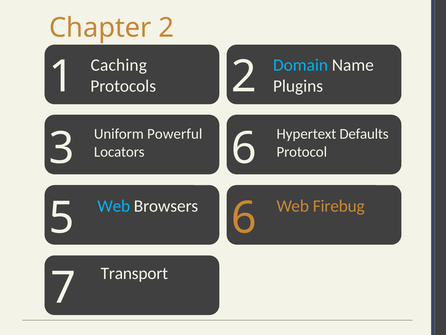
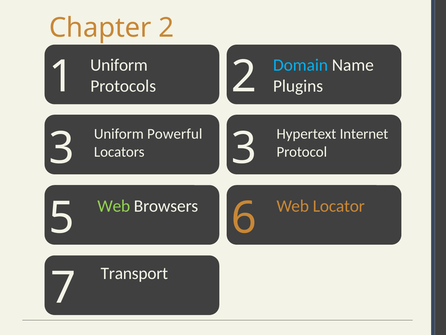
Caching at (119, 65): Caching -> Uniform
Defaults: Defaults -> Internet
3 6: 6 -> 3
Web at (114, 206) colour: light blue -> light green
Firebug: Firebug -> Locator
